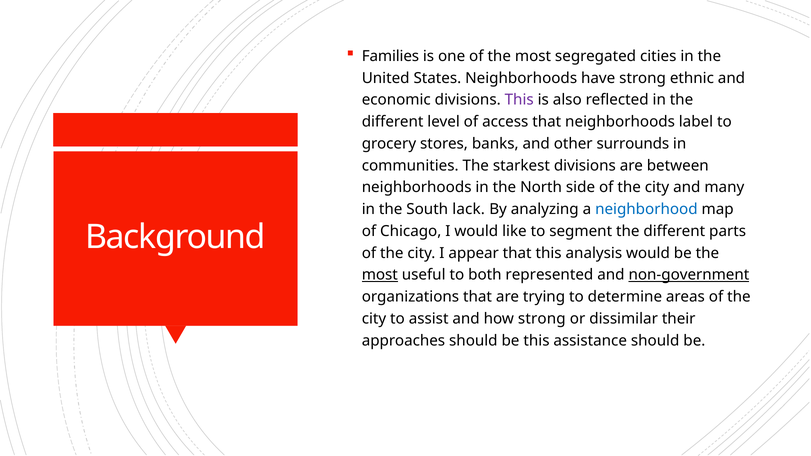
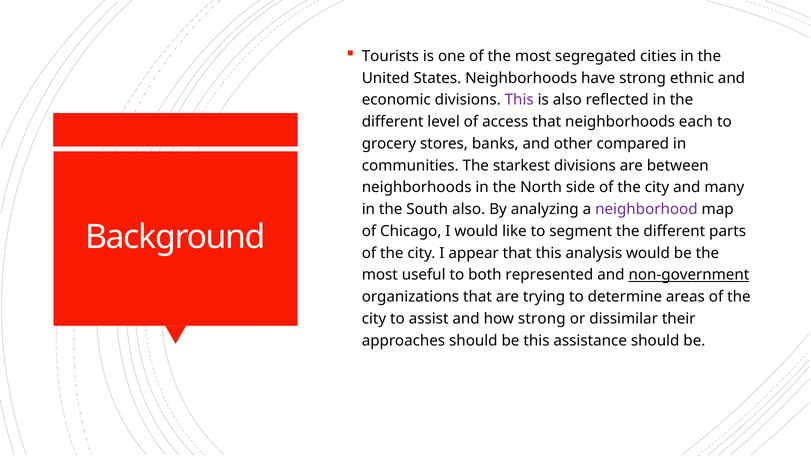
Families: Families -> Tourists
label: label -> each
surrounds: surrounds -> compared
South lack: lack -> also
neighborhood colour: blue -> purple
most at (380, 275) underline: present -> none
